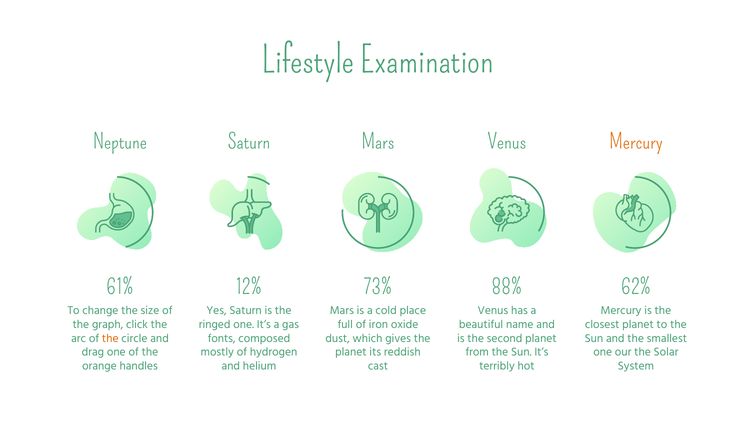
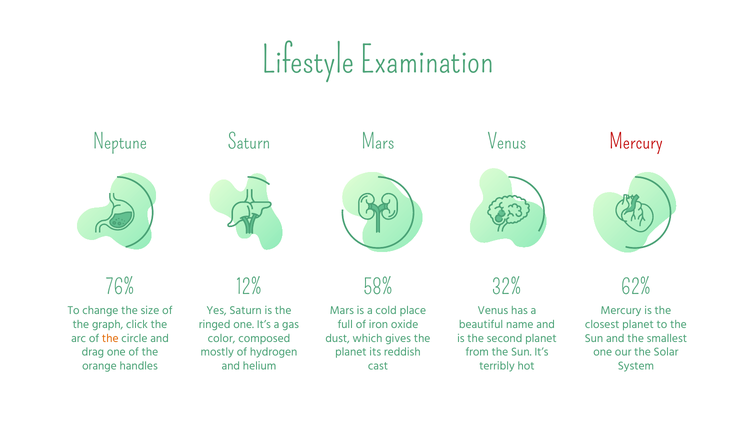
Mercury at (636, 142) colour: orange -> red
61%: 61% -> 76%
73%: 73% -> 58%
88%: 88% -> 32%
fonts: fonts -> color
